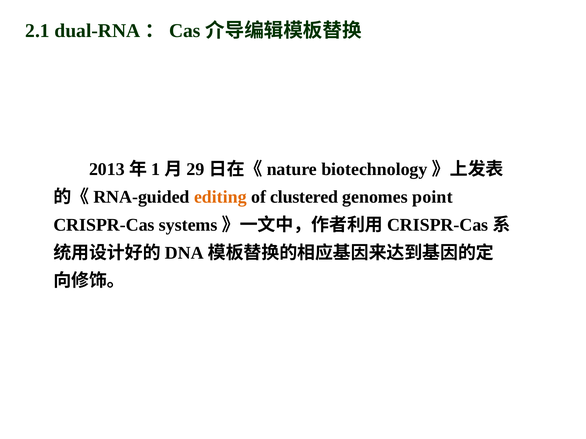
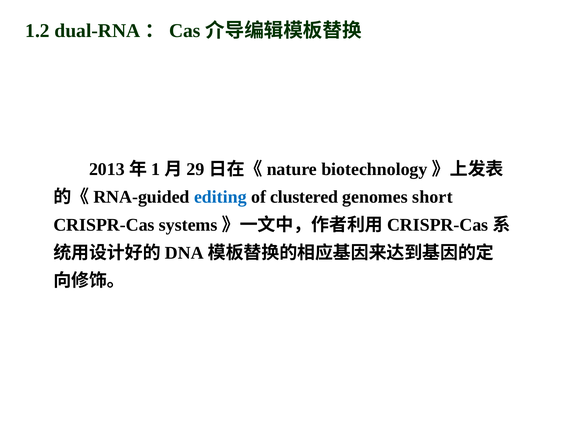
2.1: 2.1 -> 1.2
editing colour: orange -> blue
point: point -> short
